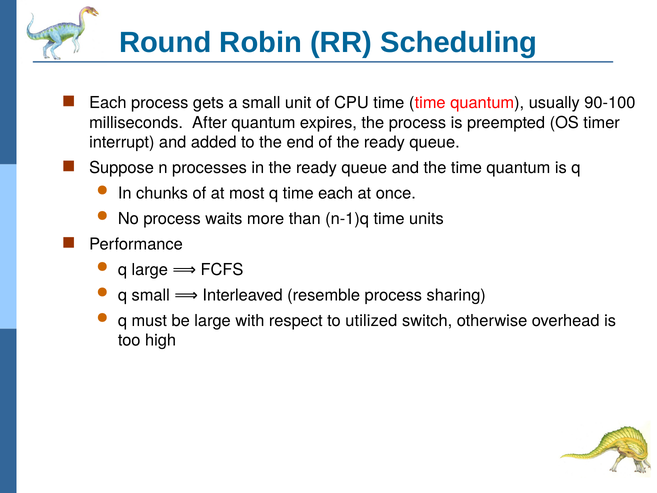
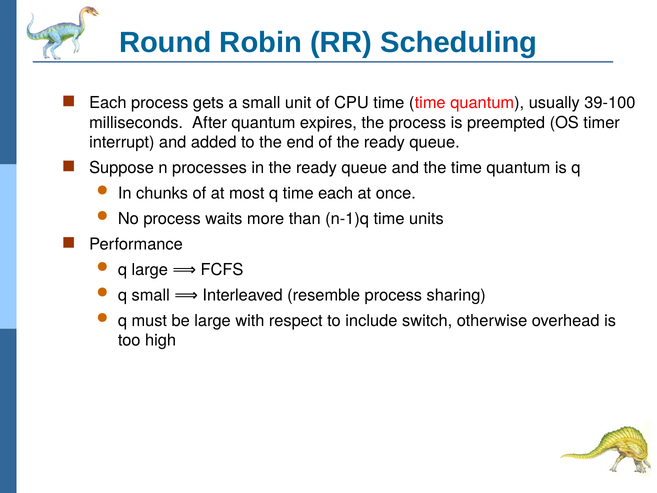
90-100: 90-100 -> 39-100
utilized: utilized -> include
